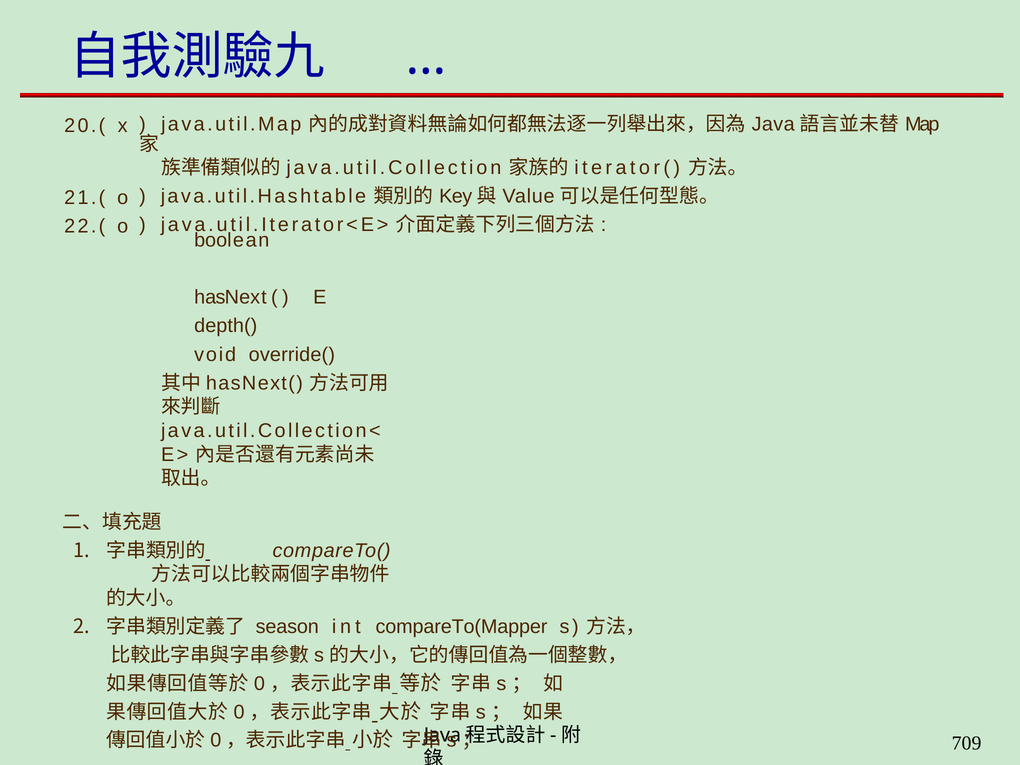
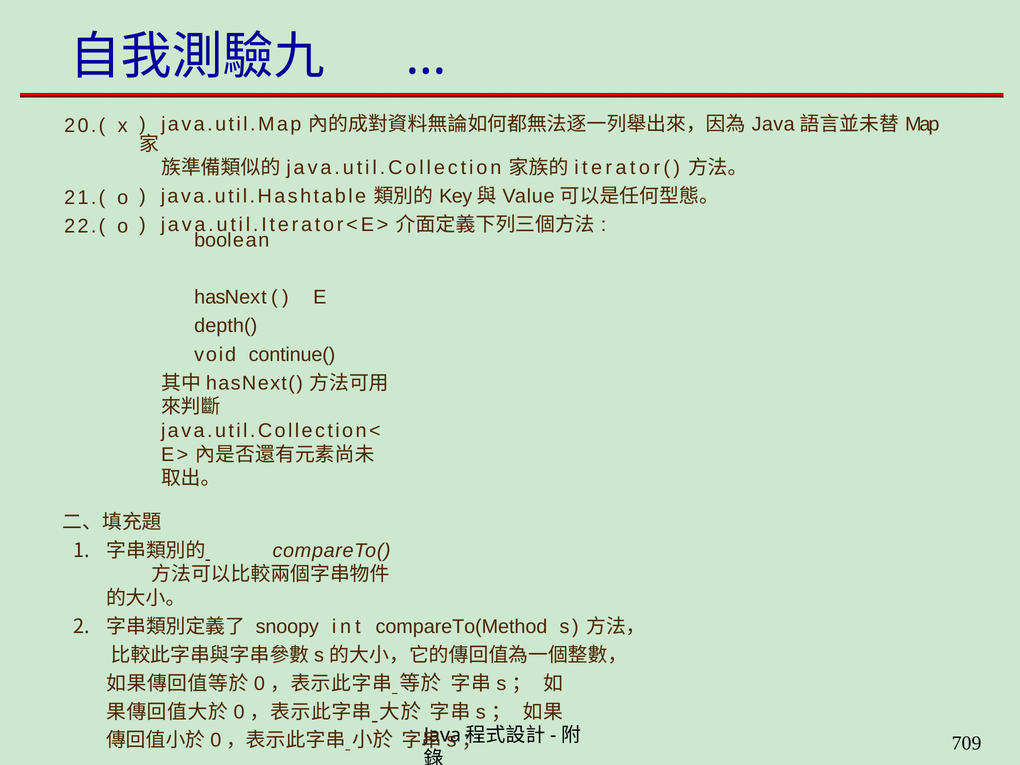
override(: override( -> continue(
season: season -> snoopy
compareTo(Mapper: compareTo(Mapper -> compareTo(Method
